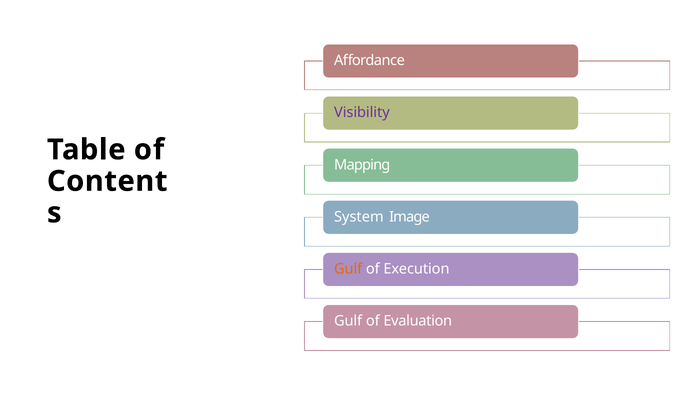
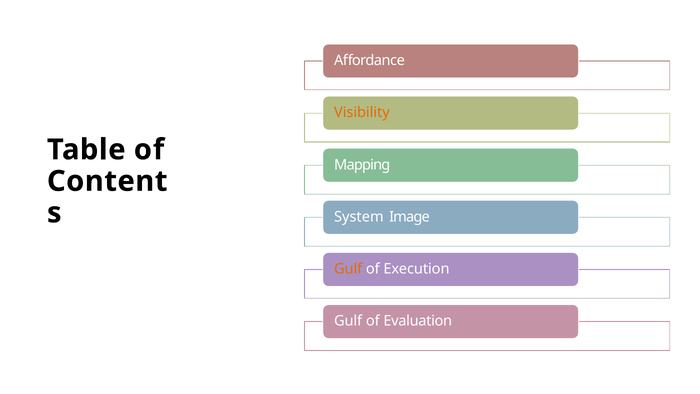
Visibility colour: purple -> orange
